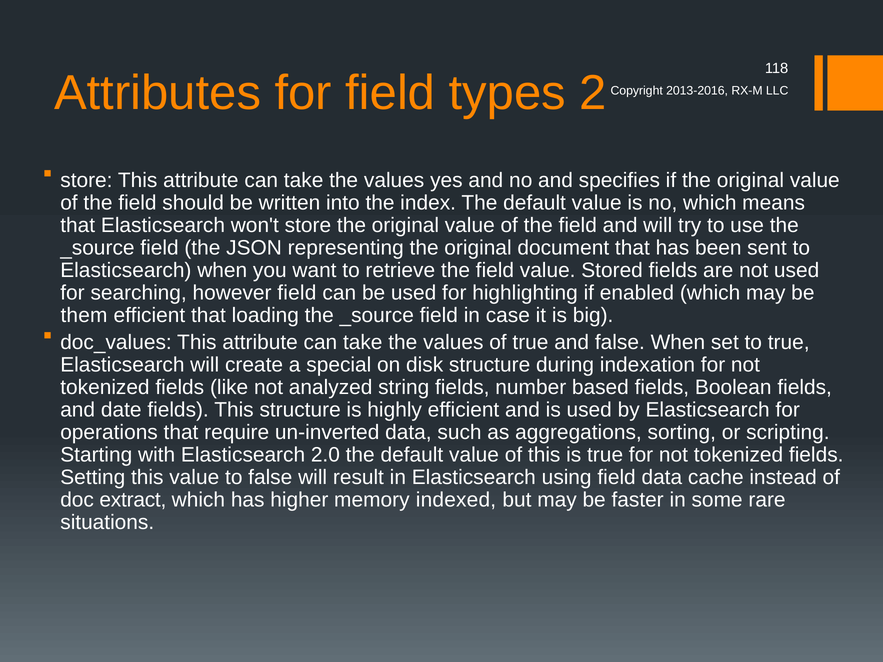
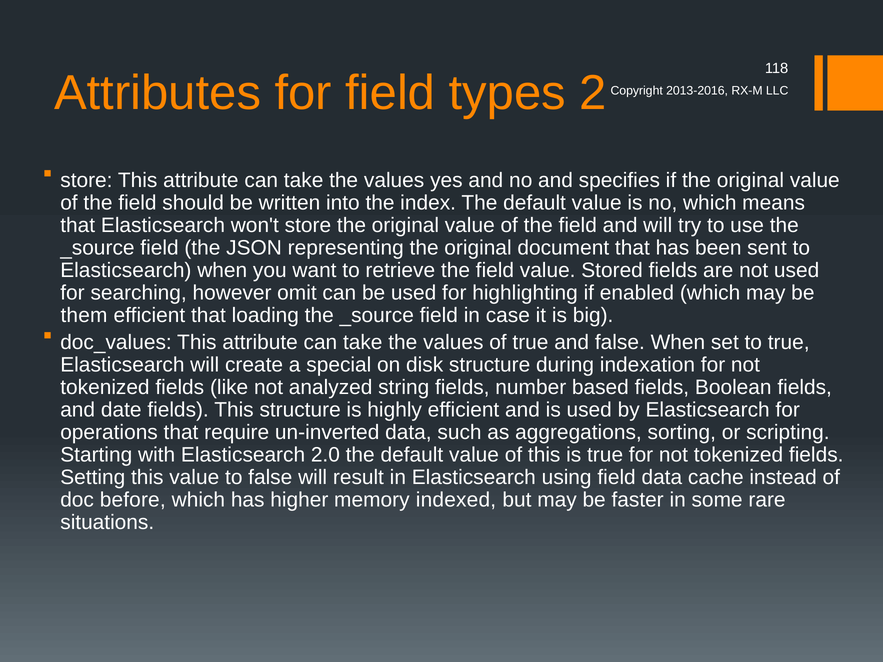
however field: field -> omit
extract: extract -> before
